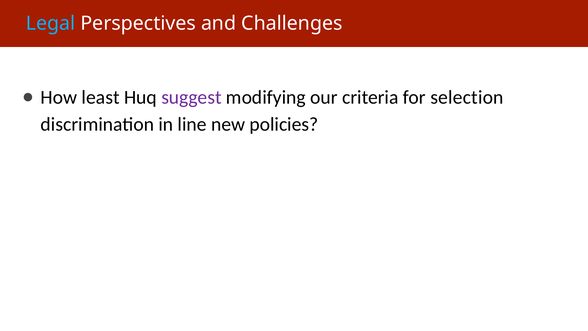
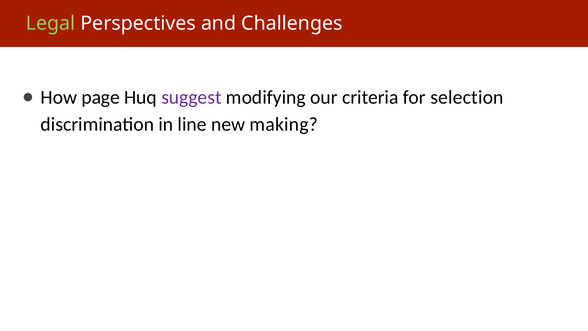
Legal colour: light blue -> light green
least: least -> page
policies: policies -> making
